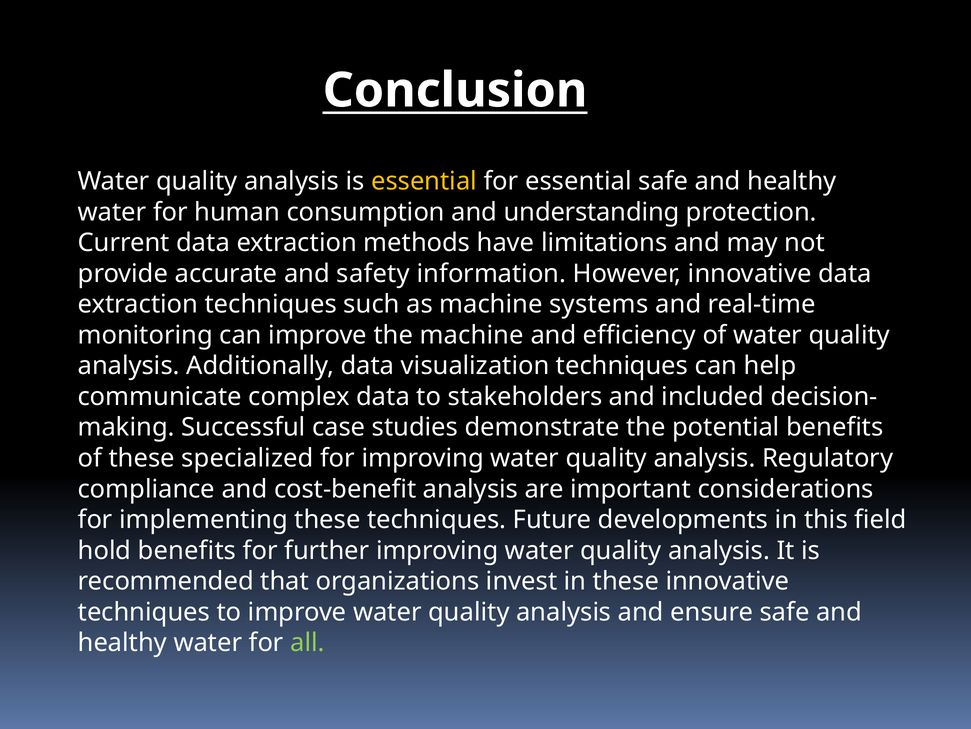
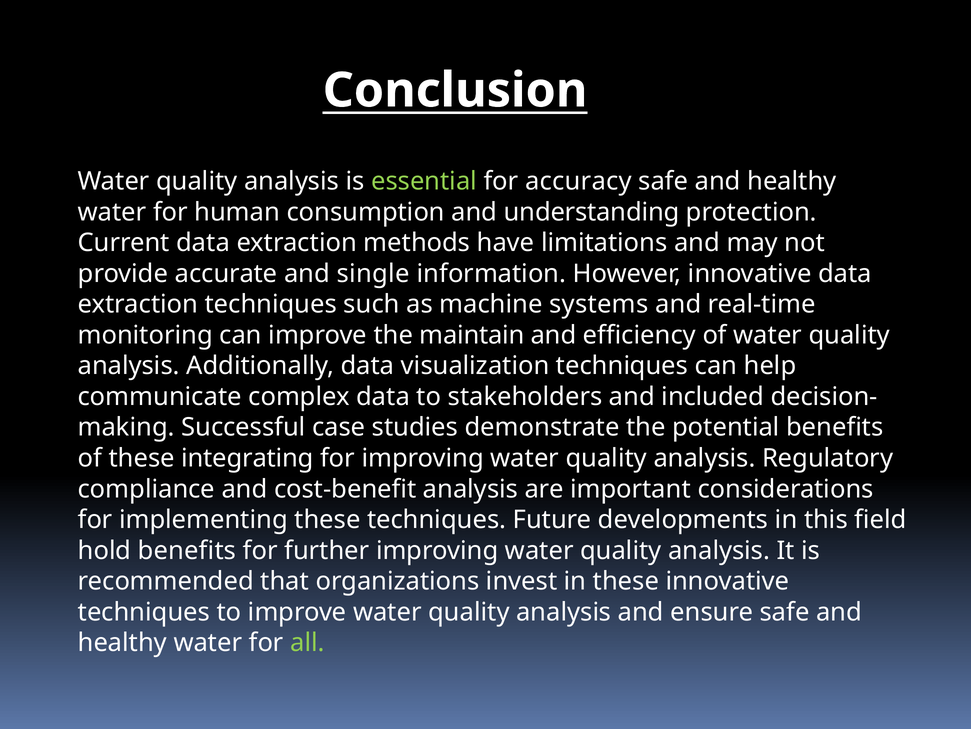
essential at (424, 181) colour: yellow -> light green
for essential: essential -> accuracy
safety: safety -> single
the machine: machine -> maintain
specialized: specialized -> integrating
